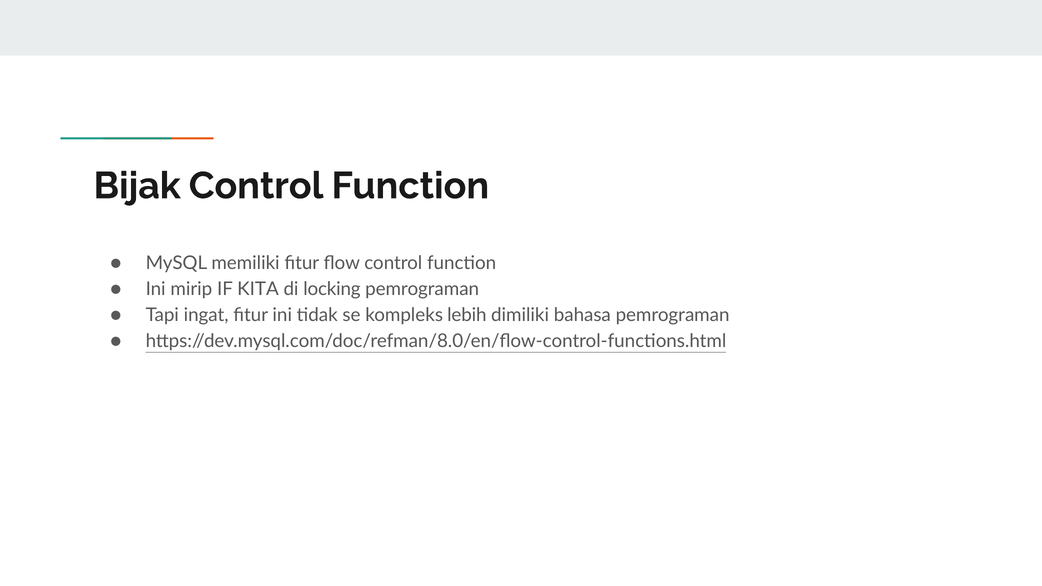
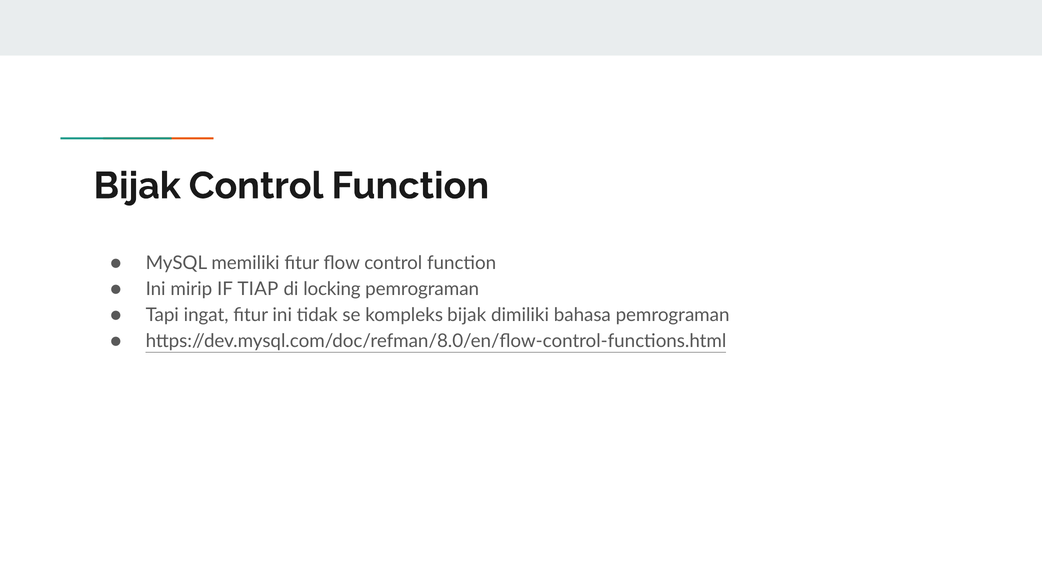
KITA: KITA -> TIAP
kompleks lebih: lebih -> bijak
